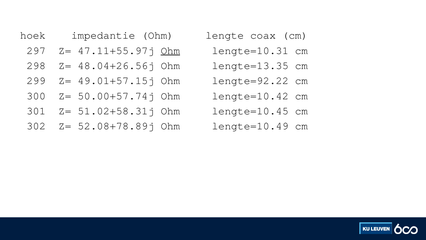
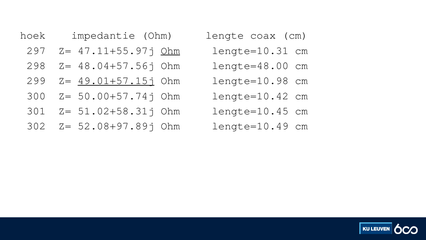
48.04+26.56j: 48.04+26.56j -> 48.04+57.56j
lengte=13.35: lengte=13.35 -> lengte=48.00
49.01+57.15j underline: none -> present
lengte=92.22: lengte=92.22 -> lengte=10.98
52.08+78.89j: 52.08+78.89j -> 52.08+97.89j
